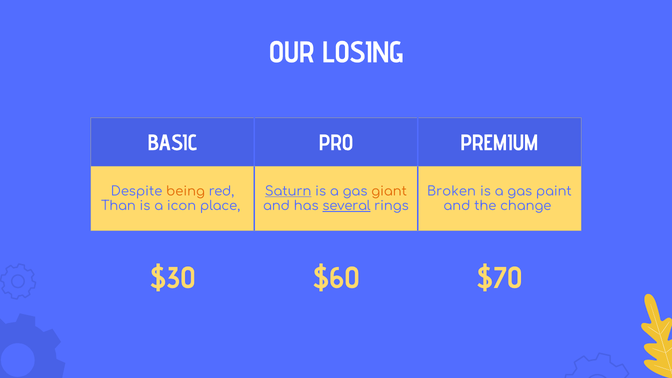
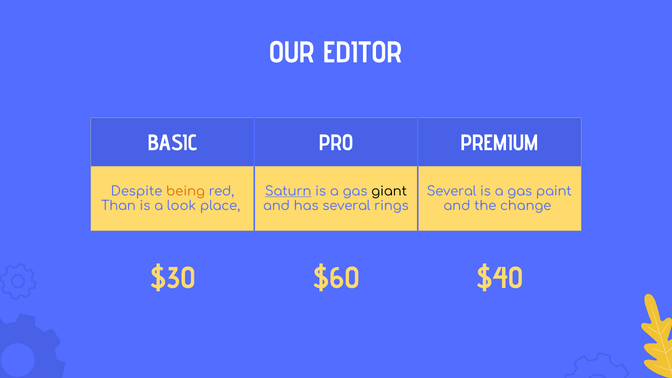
LOSING: LOSING -> EDITOR
giant colour: orange -> black
Broken at (451, 191): Broken -> Several
icon: icon -> look
several at (347, 206) underline: present -> none
$70: $70 -> $40
